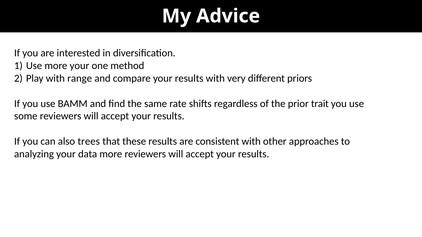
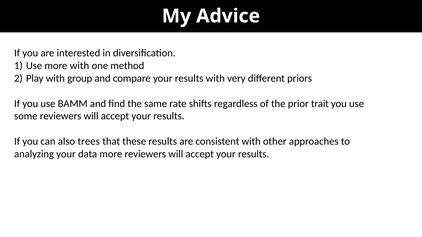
more your: your -> with
range: range -> group
